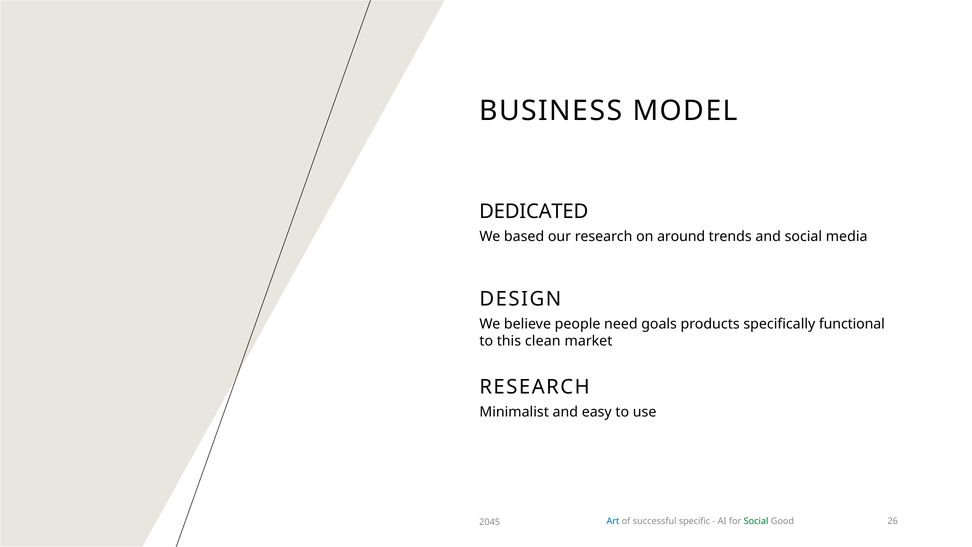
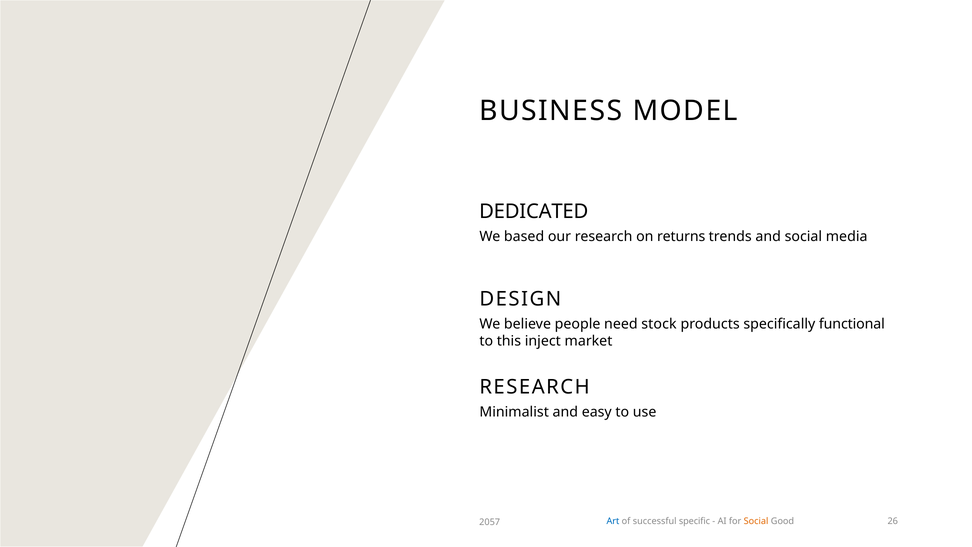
around: around -> returns
goals: goals -> stock
clean: clean -> inject
Social at (756, 521) colour: green -> orange
2045: 2045 -> 2057
